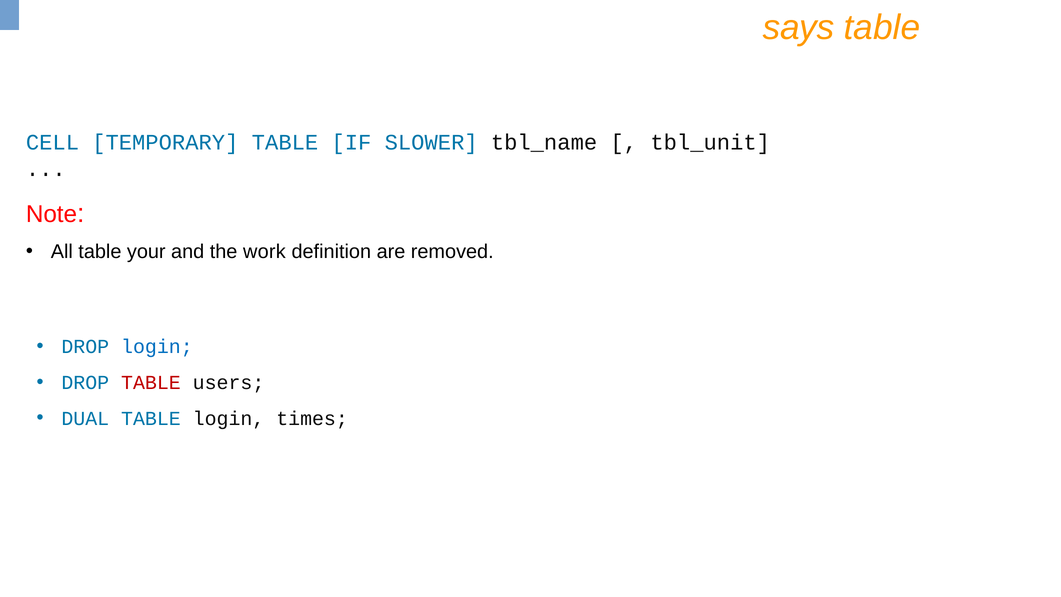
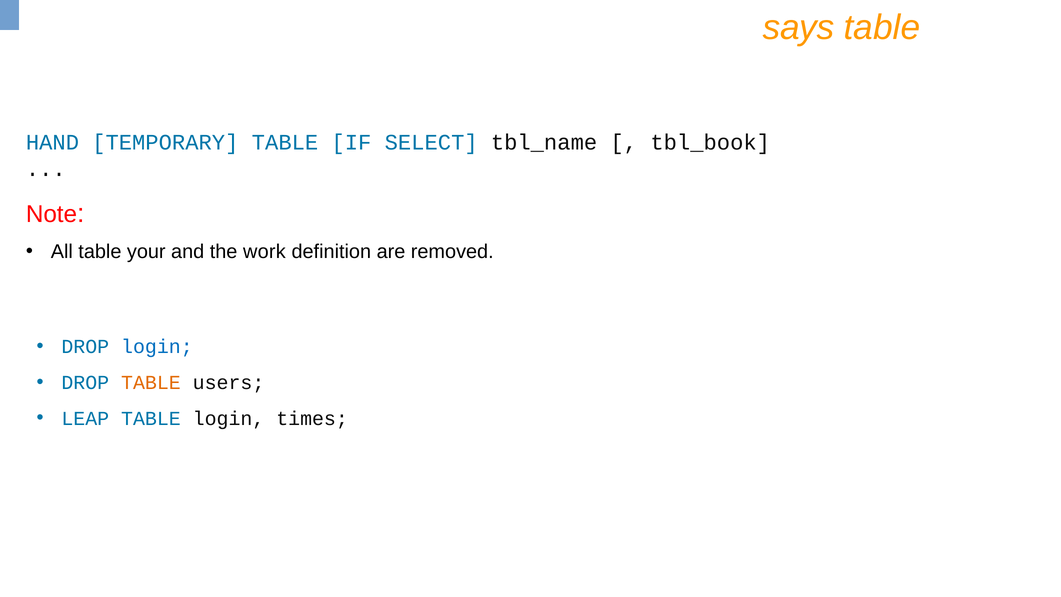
CELL: CELL -> HAND
SLOWER: SLOWER -> SELECT
tbl_unit: tbl_unit -> tbl_book
TABLE at (151, 383) colour: red -> orange
DUAL: DUAL -> LEAP
